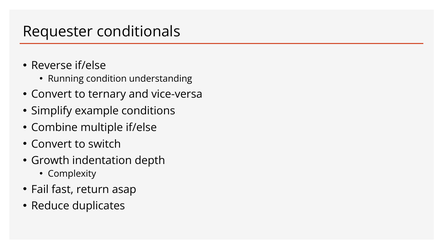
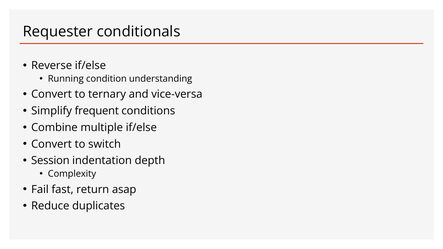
example: example -> frequent
Growth: Growth -> Session
